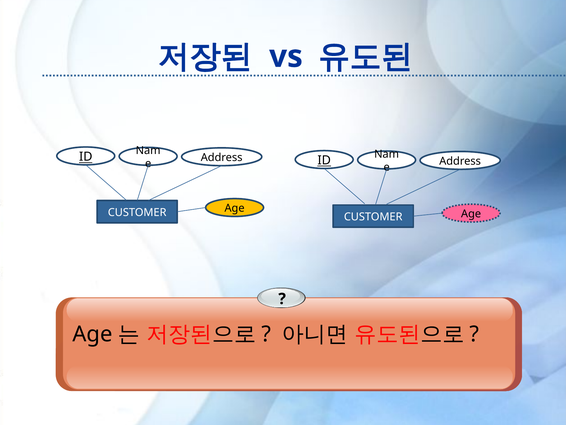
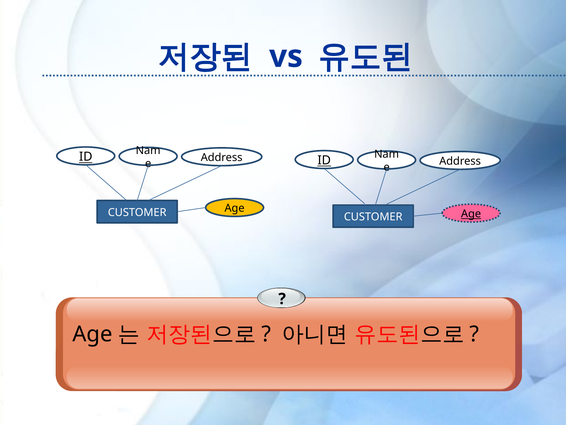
Age at (471, 214) underline: none -> present
